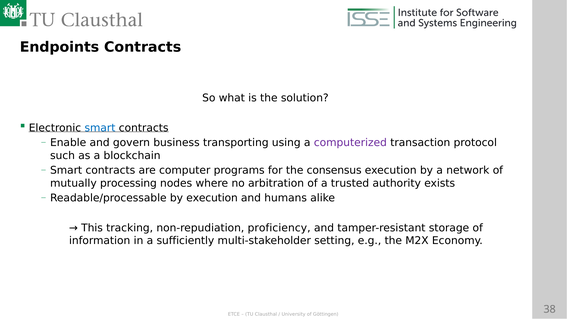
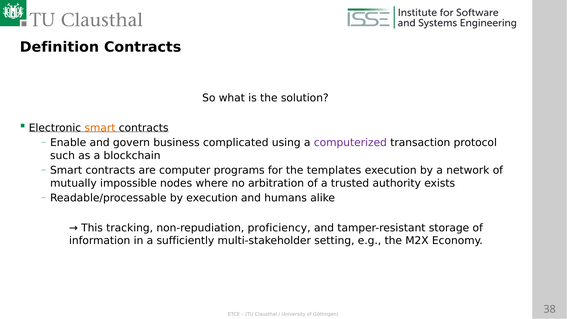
Endpoints: Endpoints -> Definition
smart at (100, 128) colour: blue -> orange
transporting: transporting -> complicated
consensus: consensus -> templates
processing: processing -> impossible
